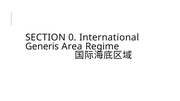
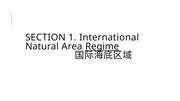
0: 0 -> 1
Generis: Generis -> Natural
Regime underline: none -> present
